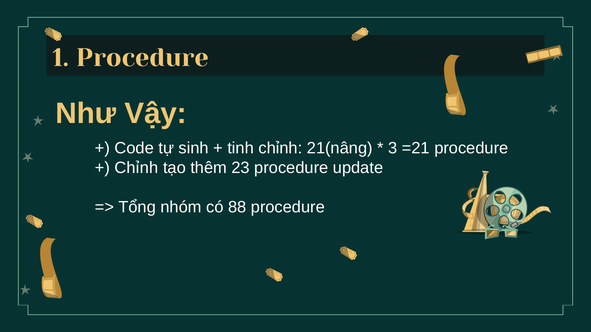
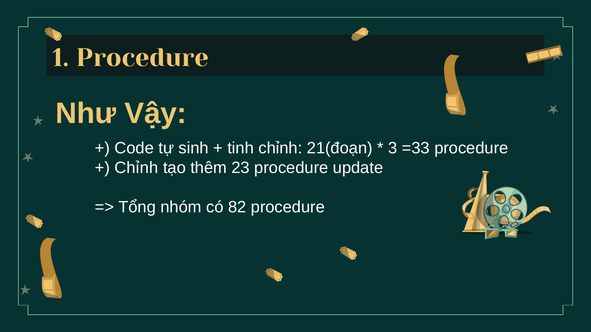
21(nâng: 21(nâng -> 21(đoạn
=21: =21 -> =33
88: 88 -> 82
